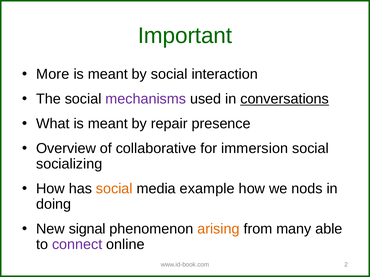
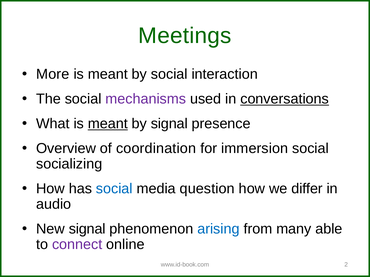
Important: Important -> Meetings
meant at (108, 124) underline: none -> present
by repair: repair -> signal
collaborative: collaborative -> coordination
social at (114, 189) colour: orange -> blue
example: example -> question
nods: nods -> differ
doing: doing -> audio
arising colour: orange -> blue
